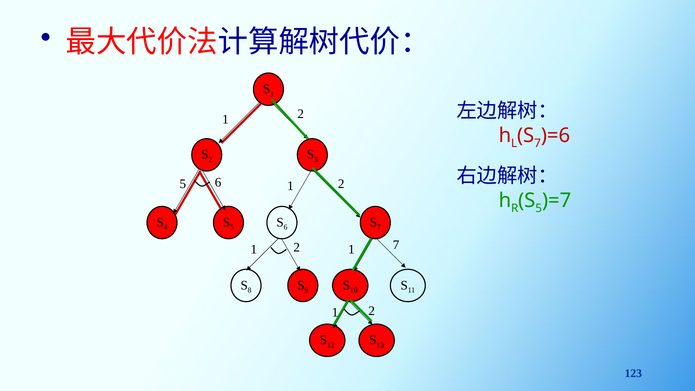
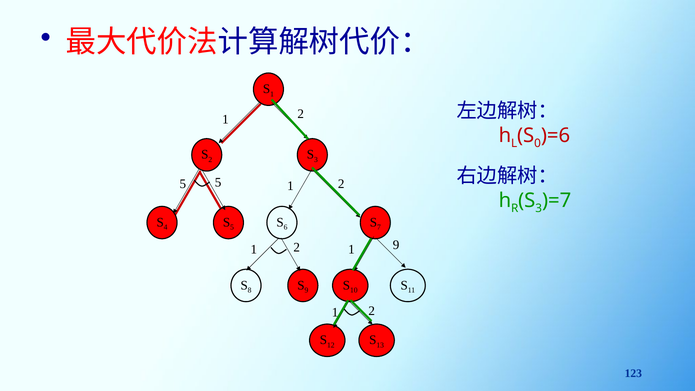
7 at (538, 143): 7 -> 0
5 6: 6 -> 5
5 at (539, 208): 5 -> 3
7 at (396, 245): 7 -> 9
